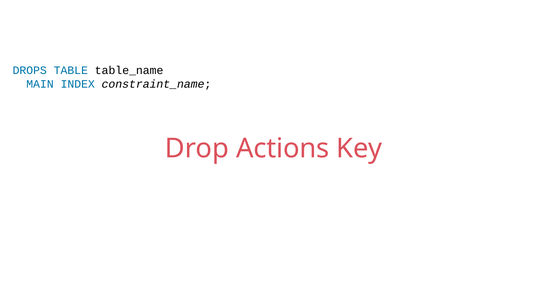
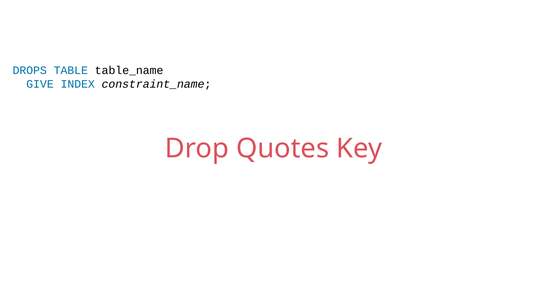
MAIN: MAIN -> GIVE
Actions: Actions -> Quotes
